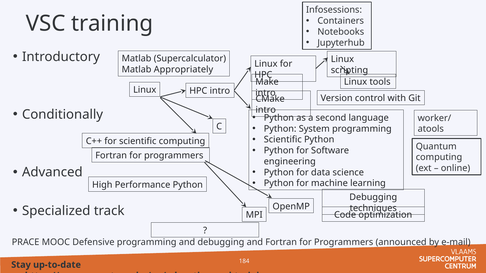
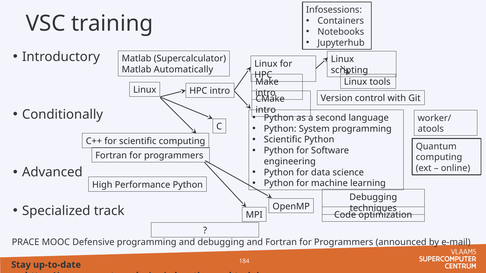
Appropriately: Appropriately -> Automatically
